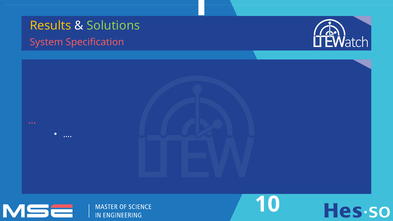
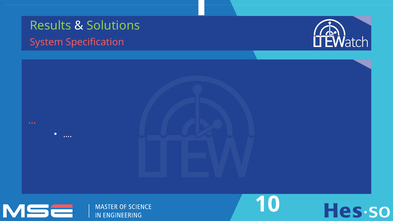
Results colour: yellow -> light green
